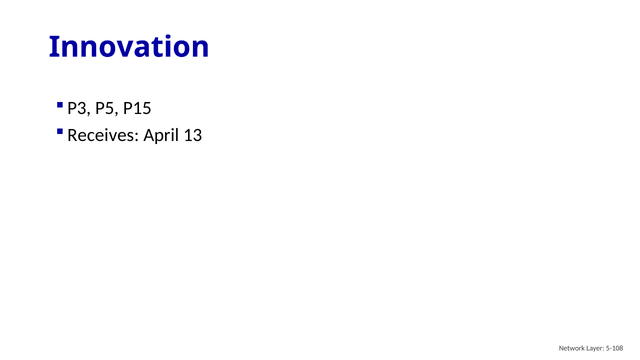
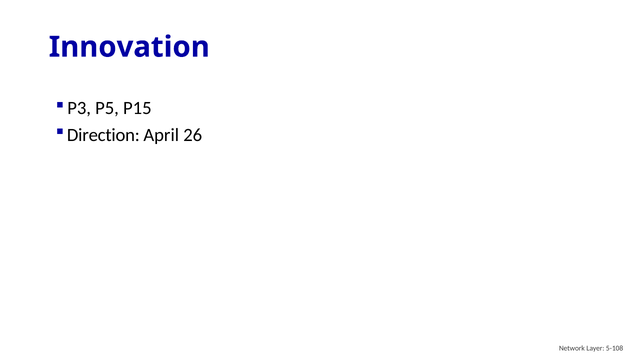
Receives: Receives -> Direction
13: 13 -> 26
